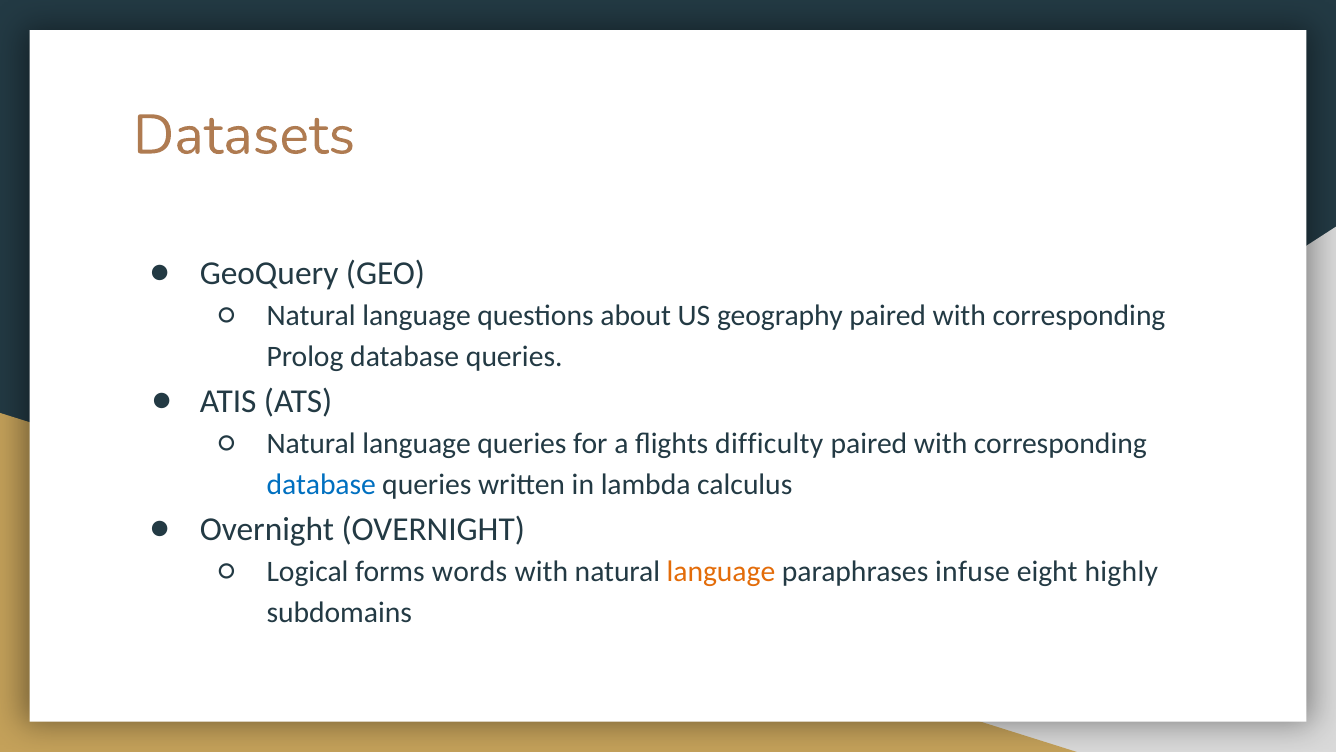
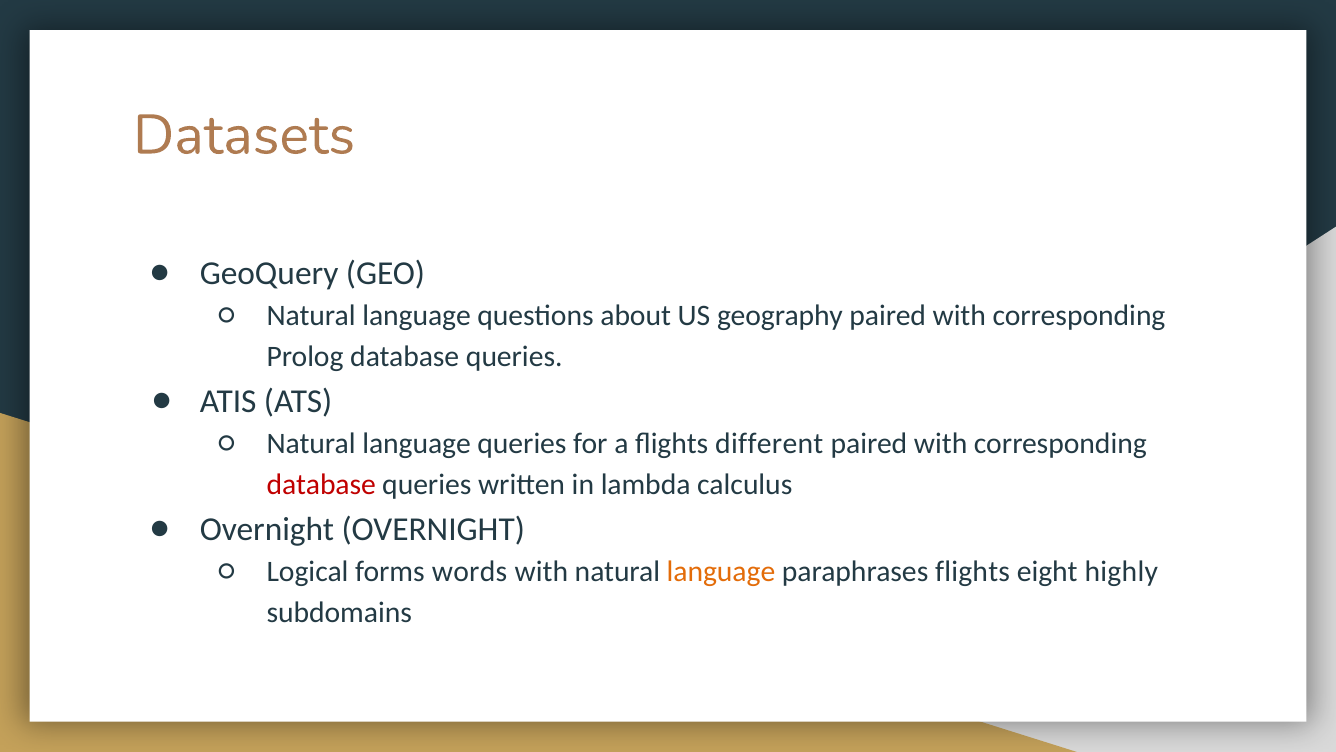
difficulty: difficulty -> different
database at (321, 485) colour: blue -> red
paraphrases infuse: infuse -> flights
